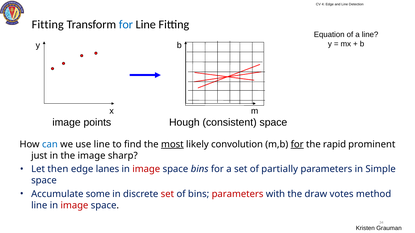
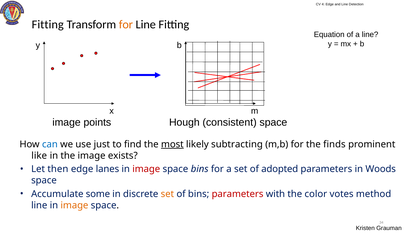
for at (126, 24) colour: blue -> orange
use line: line -> just
convolution: convolution -> subtracting
for at (297, 145) underline: present -> none
rapid: rapid -> finds
just: just -> like
sharp: sharp -> exists
partially: partially -> adopted
Simple: Simple -> Woods
set at (167, 194) colour: red -> orange
draw: draw -> color
image at (74, 206) colour: red -> orange
